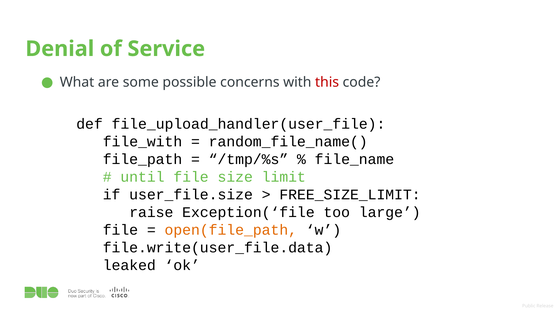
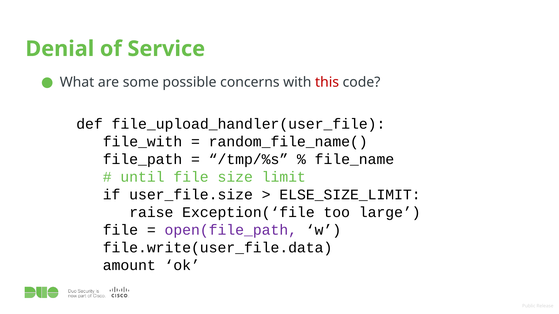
FREE_SIZE_LIMIT: FREE_SIZE_LIMIT -> ELSE_SIZE_LIMIT
open(file_path colour: orange -> purple
leaked: leaked -> amount
